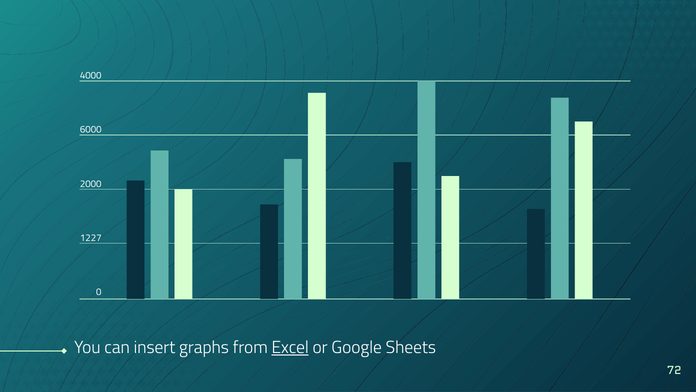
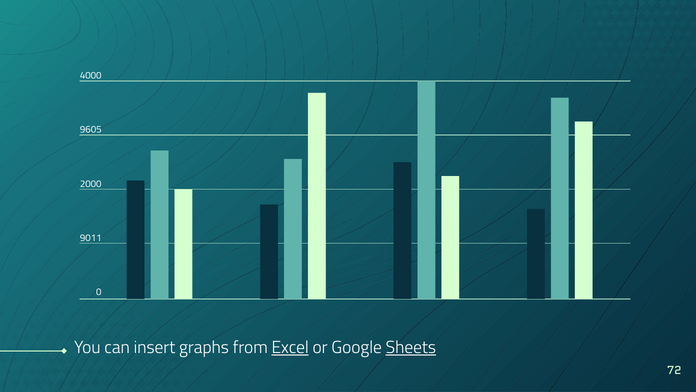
6000: 6000 -> 9605
1227: 1227 -> 9011
Sheets underline: none -> present
